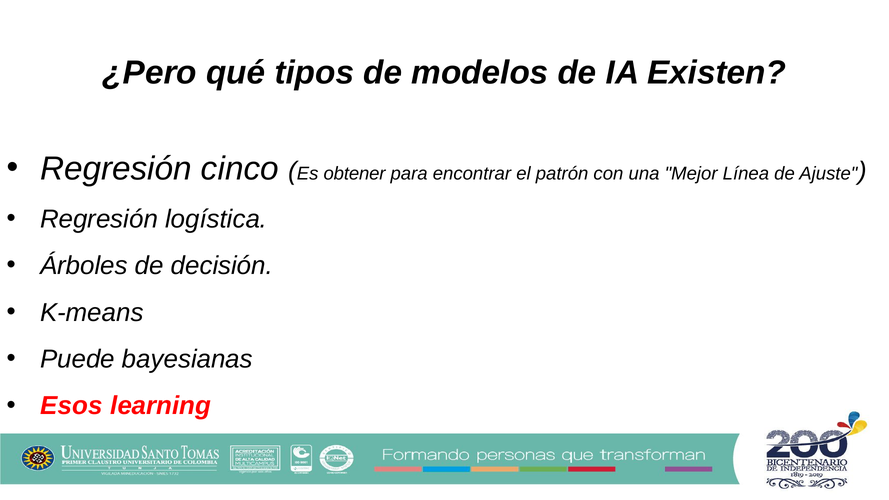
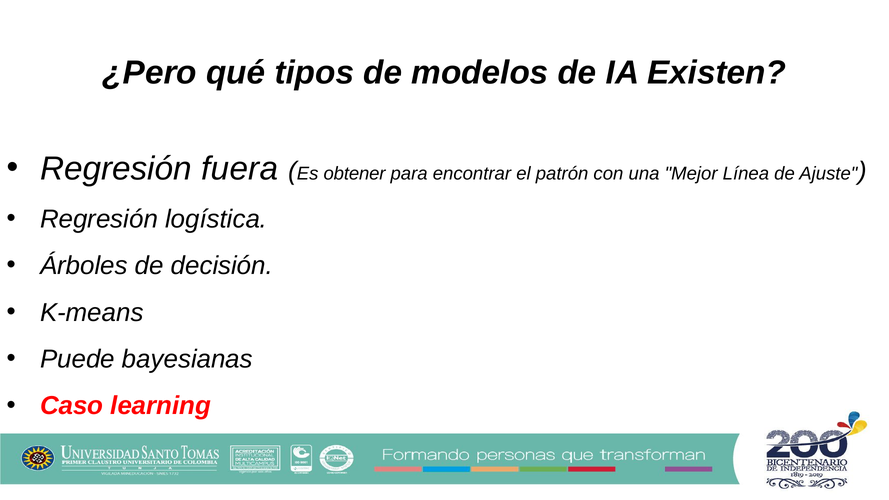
cinco: cinco -> fuera
Esos: Esos -> Caso
